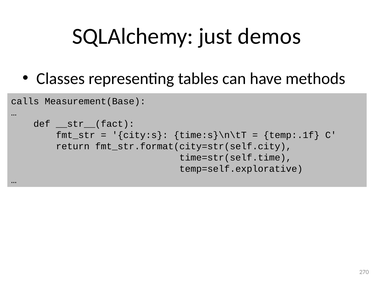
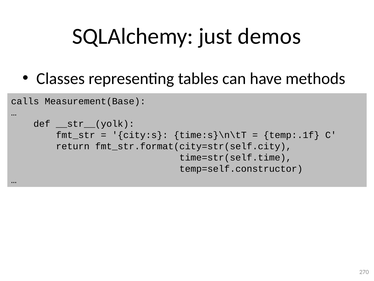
__str__(fact: __str__(fact -> __str__(yolk
temp=self.explorative: temp=self.explorative -> temp=self.constructor
